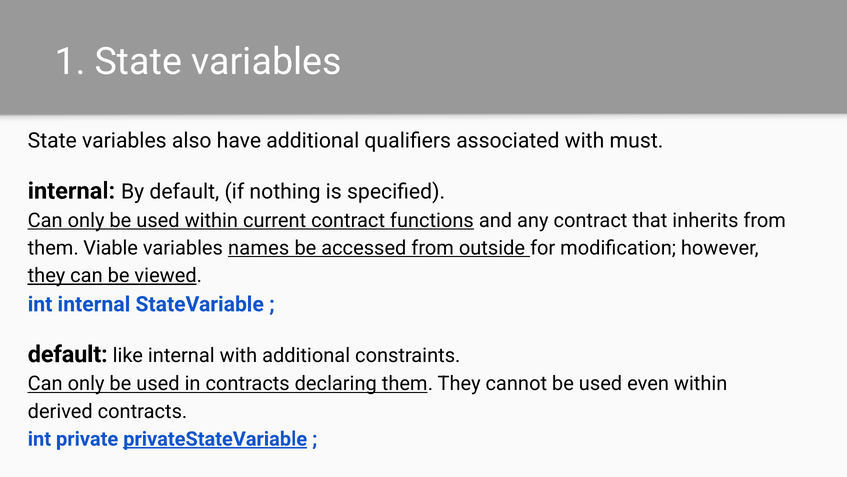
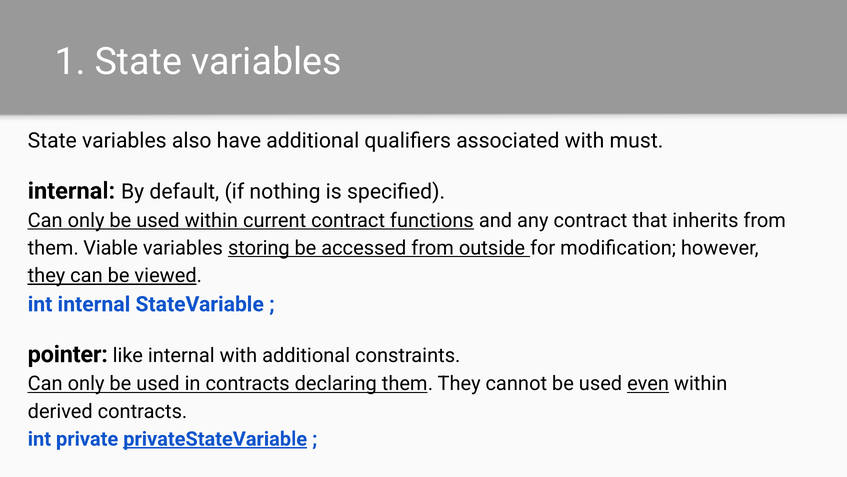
names: names -> storing
default at (68, 354): default -> pointer
even underline: none -> present
